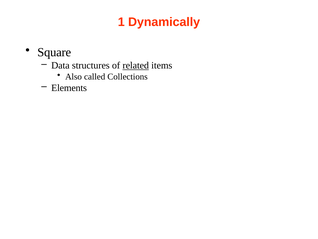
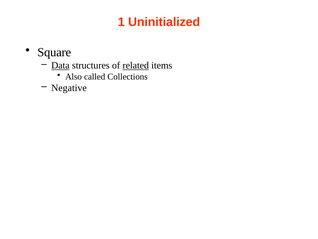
Dynamically: Dynamically -> Uninitialized
Data underline: none -> present
Elements: Elements -> Negative
